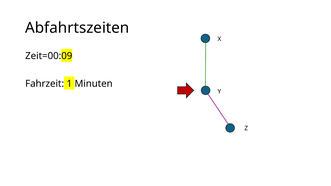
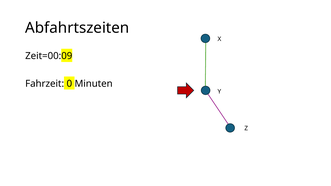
1: 1 -> 0
